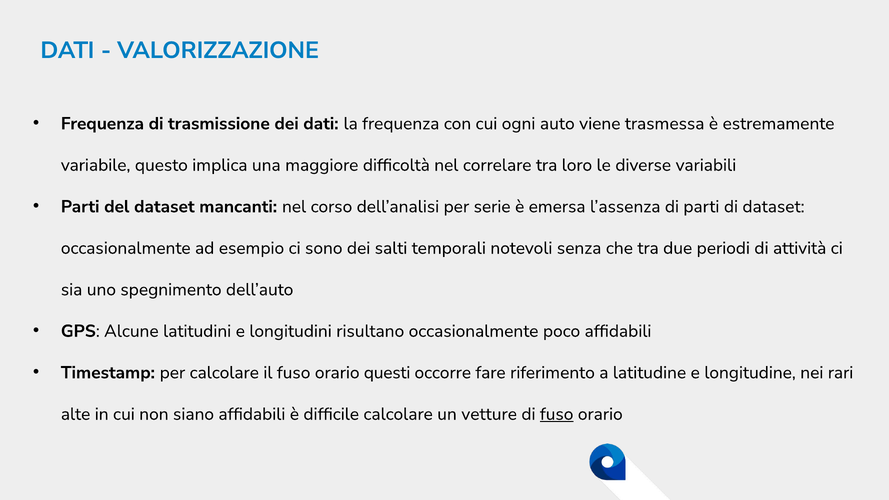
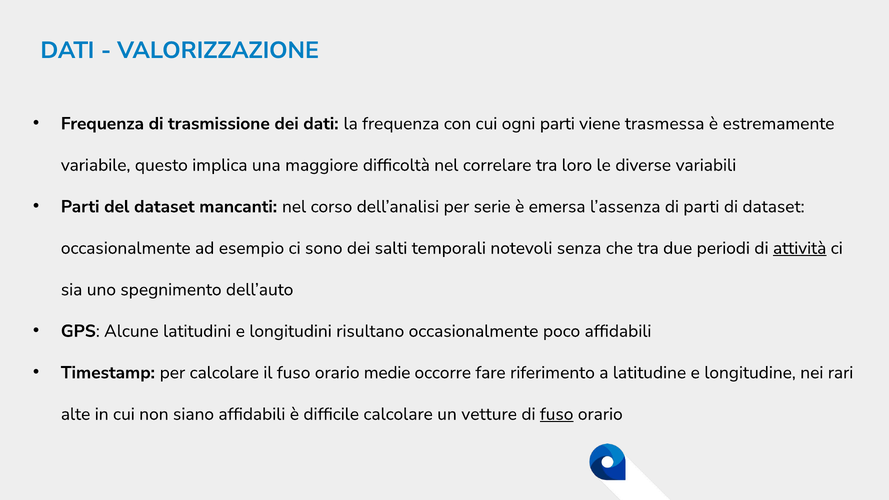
ogni auto: auto -> parti
attività underline: none -> present
questi: questi -> medie
